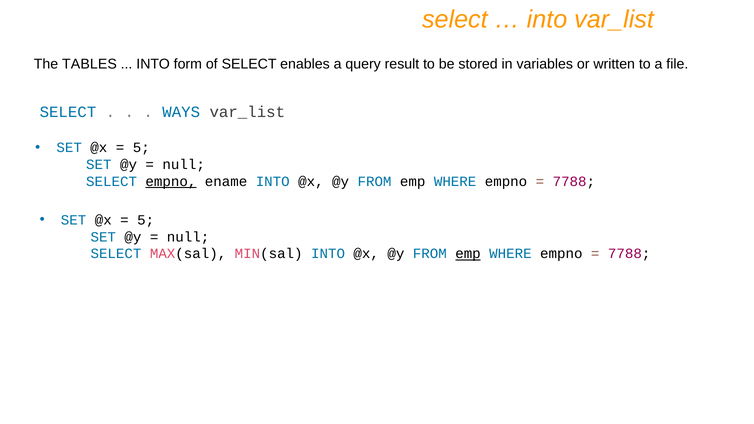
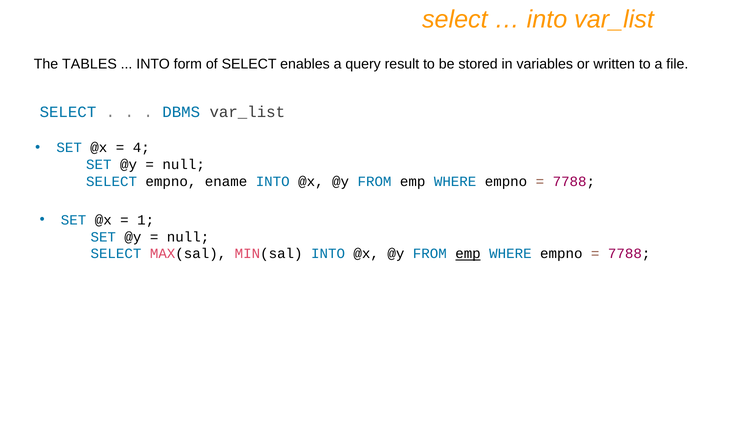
WAYS: WAYS -> DBMS
5 at (141, 148): 5 -> 4
empno at (171, 182) underline: present -> none
5 at (146, 220): 5 -> 1
